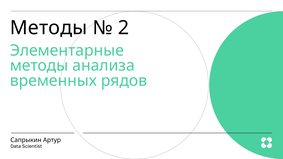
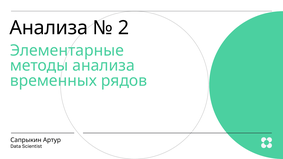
Методы at (49, 28): Методы -> Анализа
